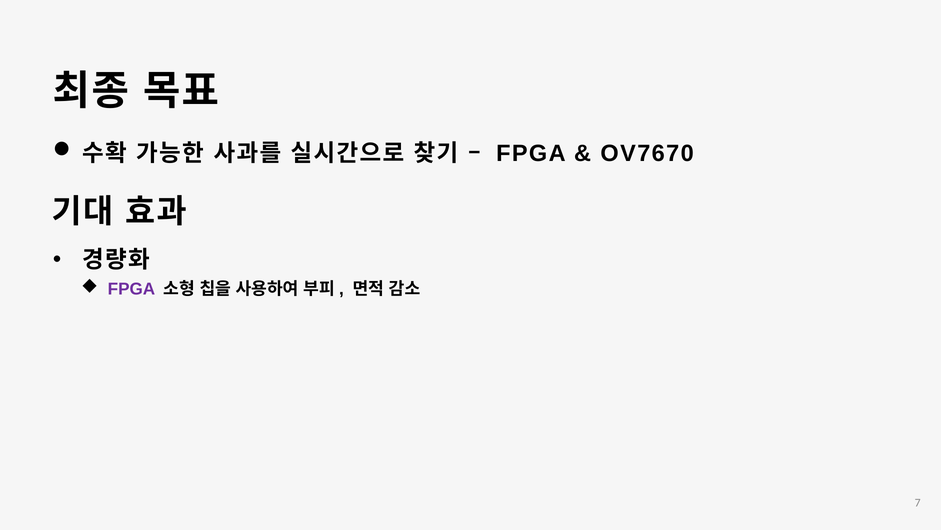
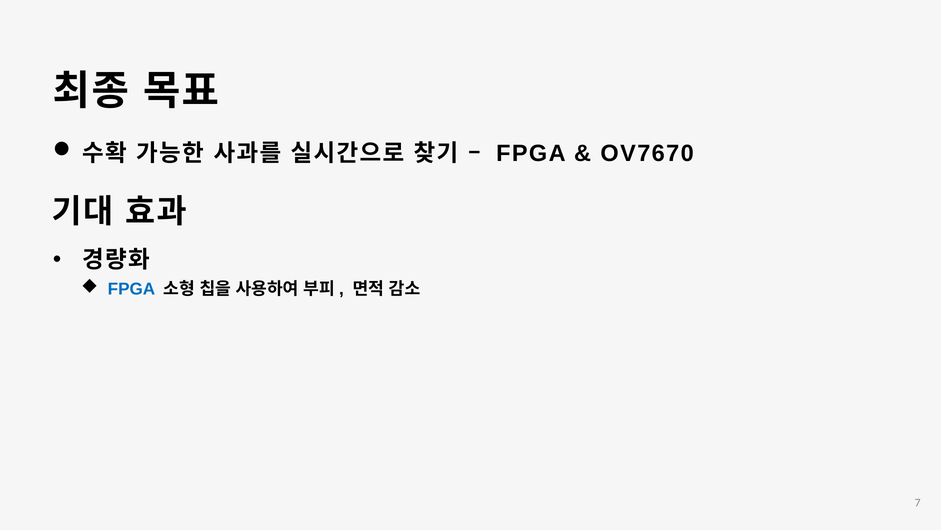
FPGA at (131, 289) colour: purple -> blue
